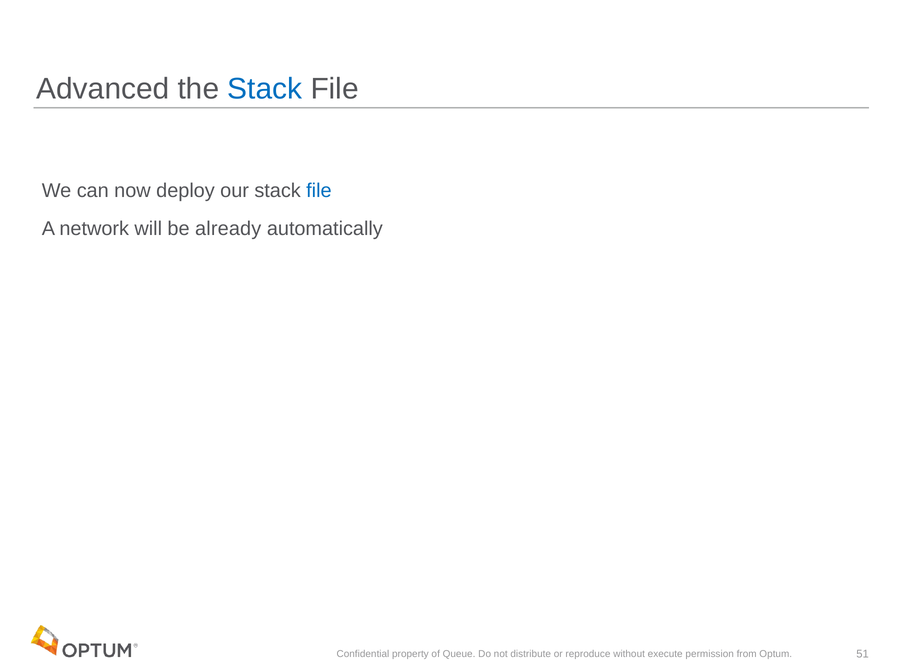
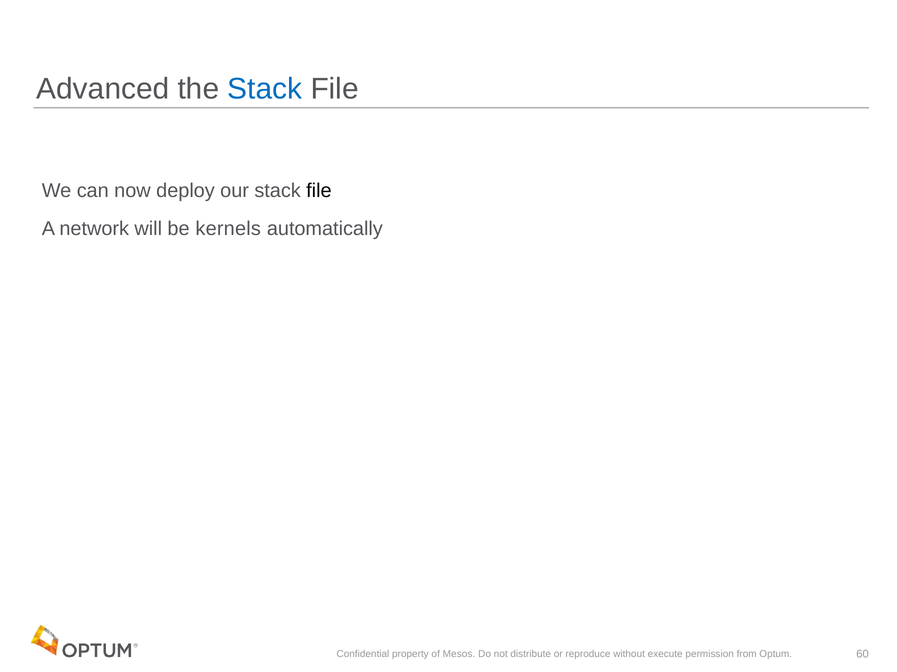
file at (319, 191) colour: blue -> black
already: already -> kernels
Queue: Queue -> Mesos
51: 51 -> 60
